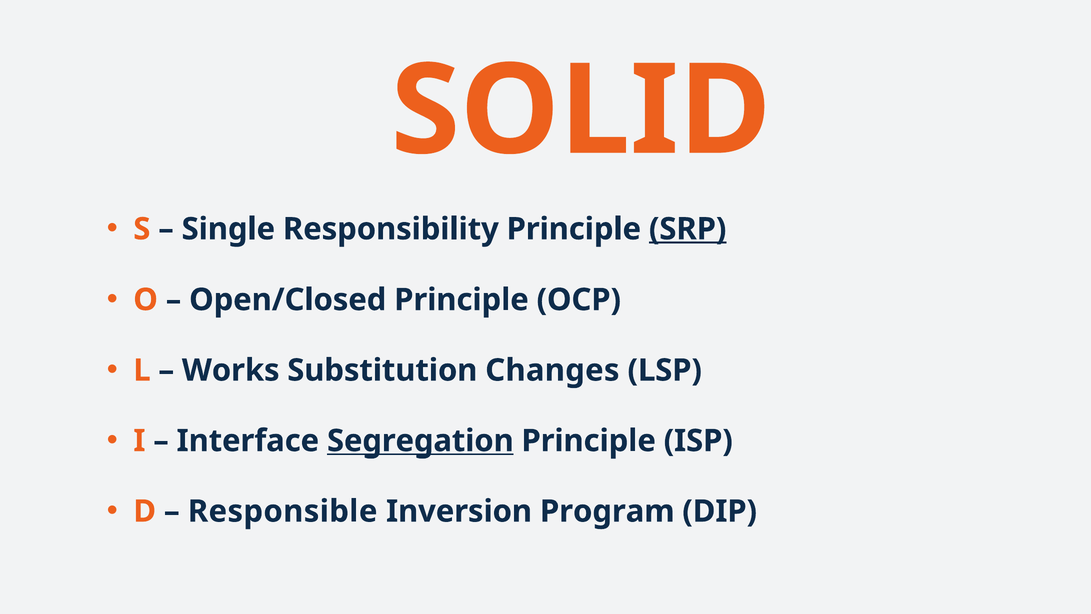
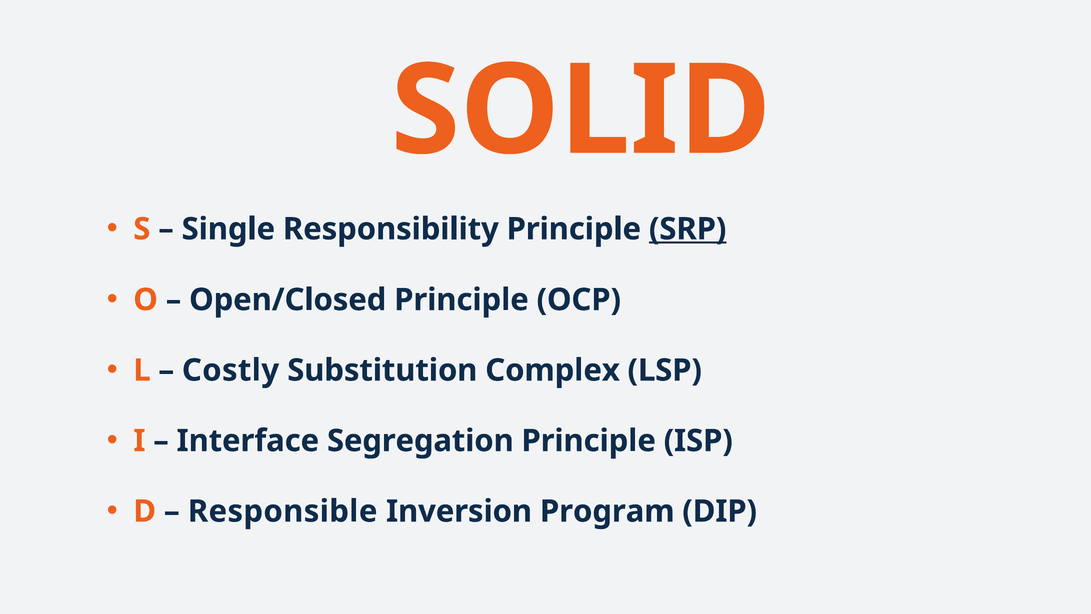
Works: Works -> Costly
Changes: Changes -> Complex
Segregation underline: present -> none
